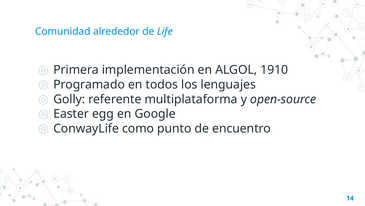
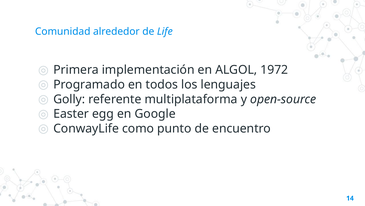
1910: 1910 -> 1972
